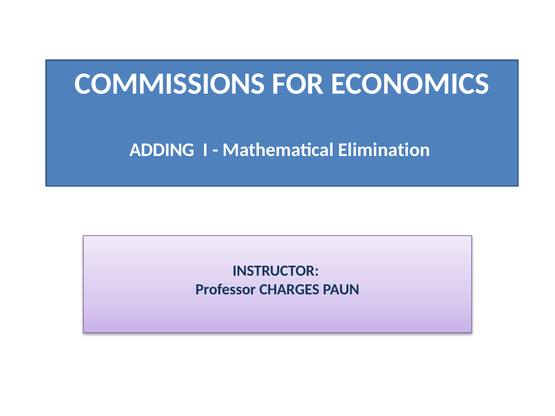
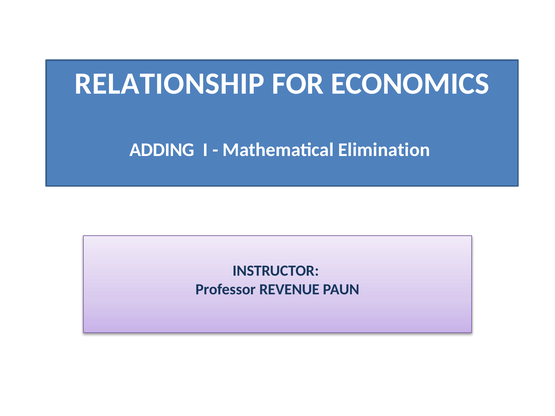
COMMISSIONS: COMMISSIONS -> RELATIONSHIP
CHARGES: CHARGES -> REVENUE
